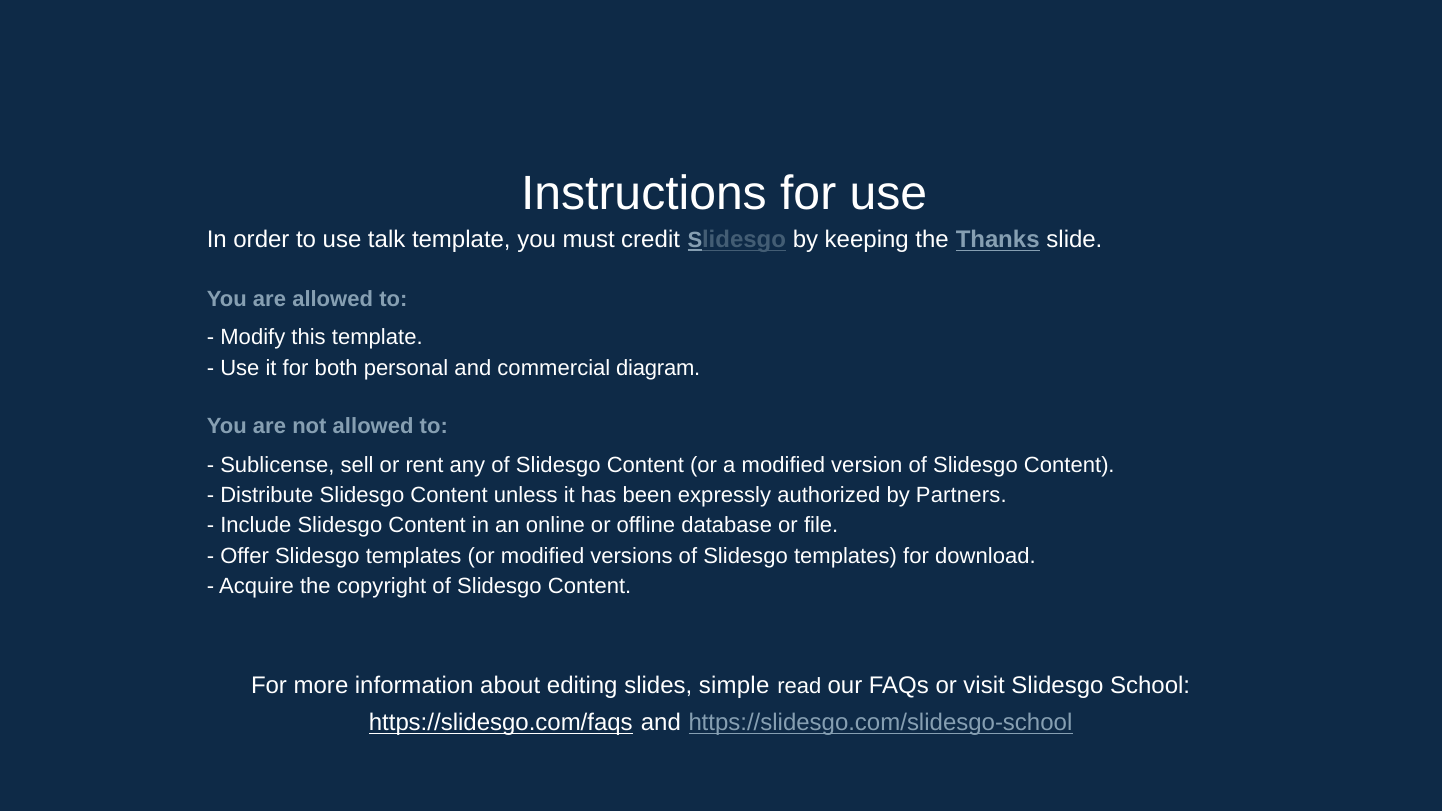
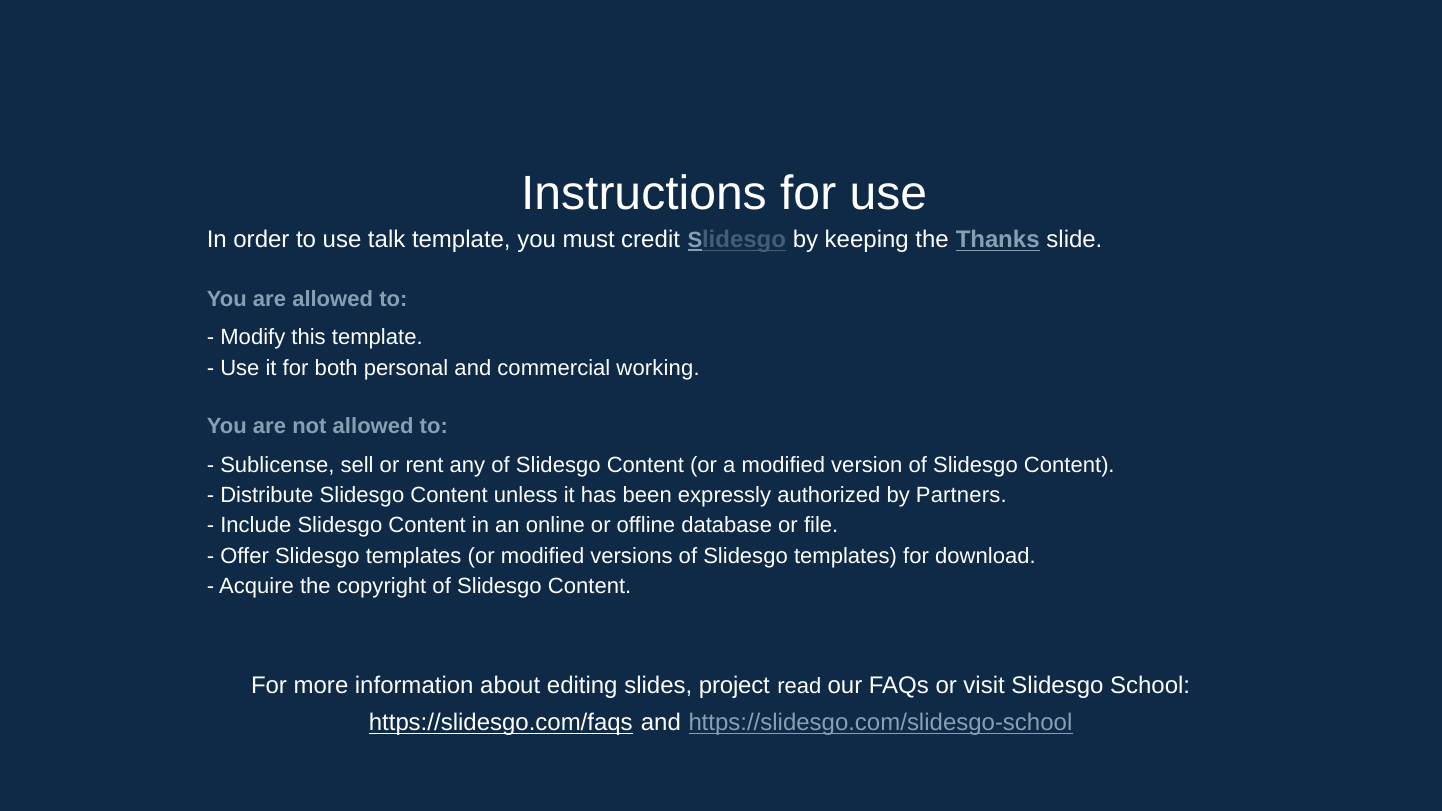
diagram: diagram -> working
simple: simple -> project
